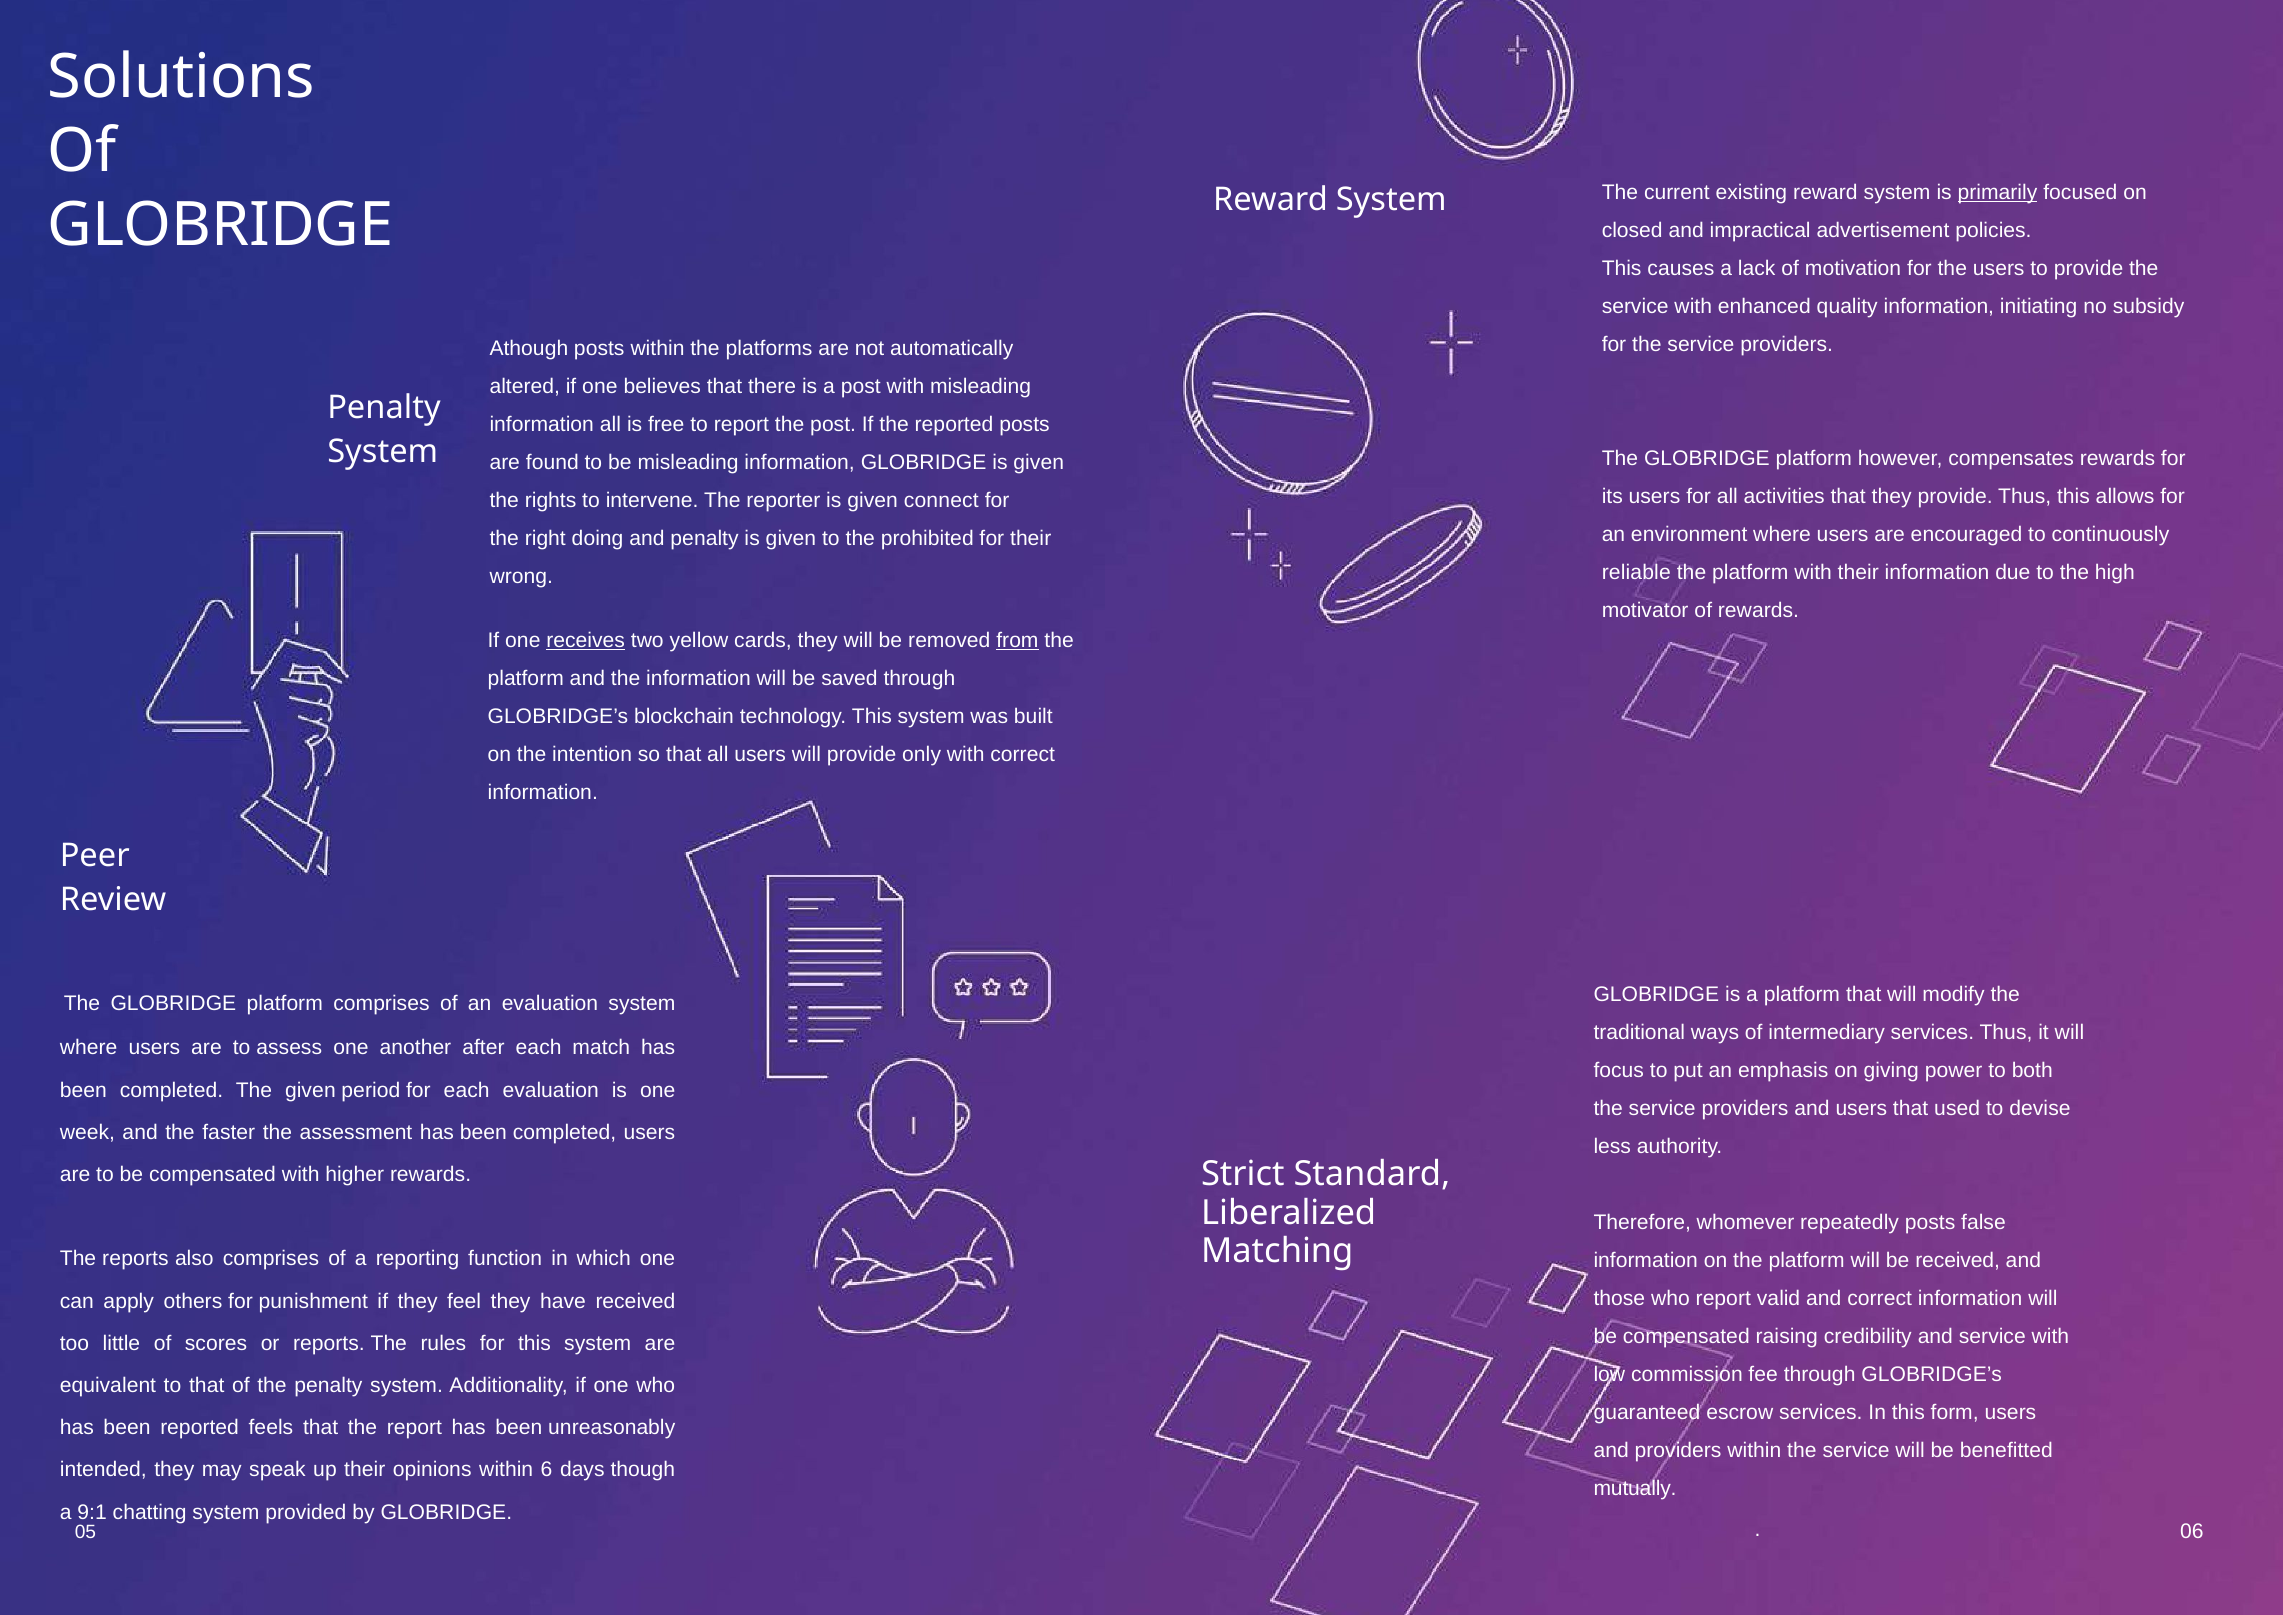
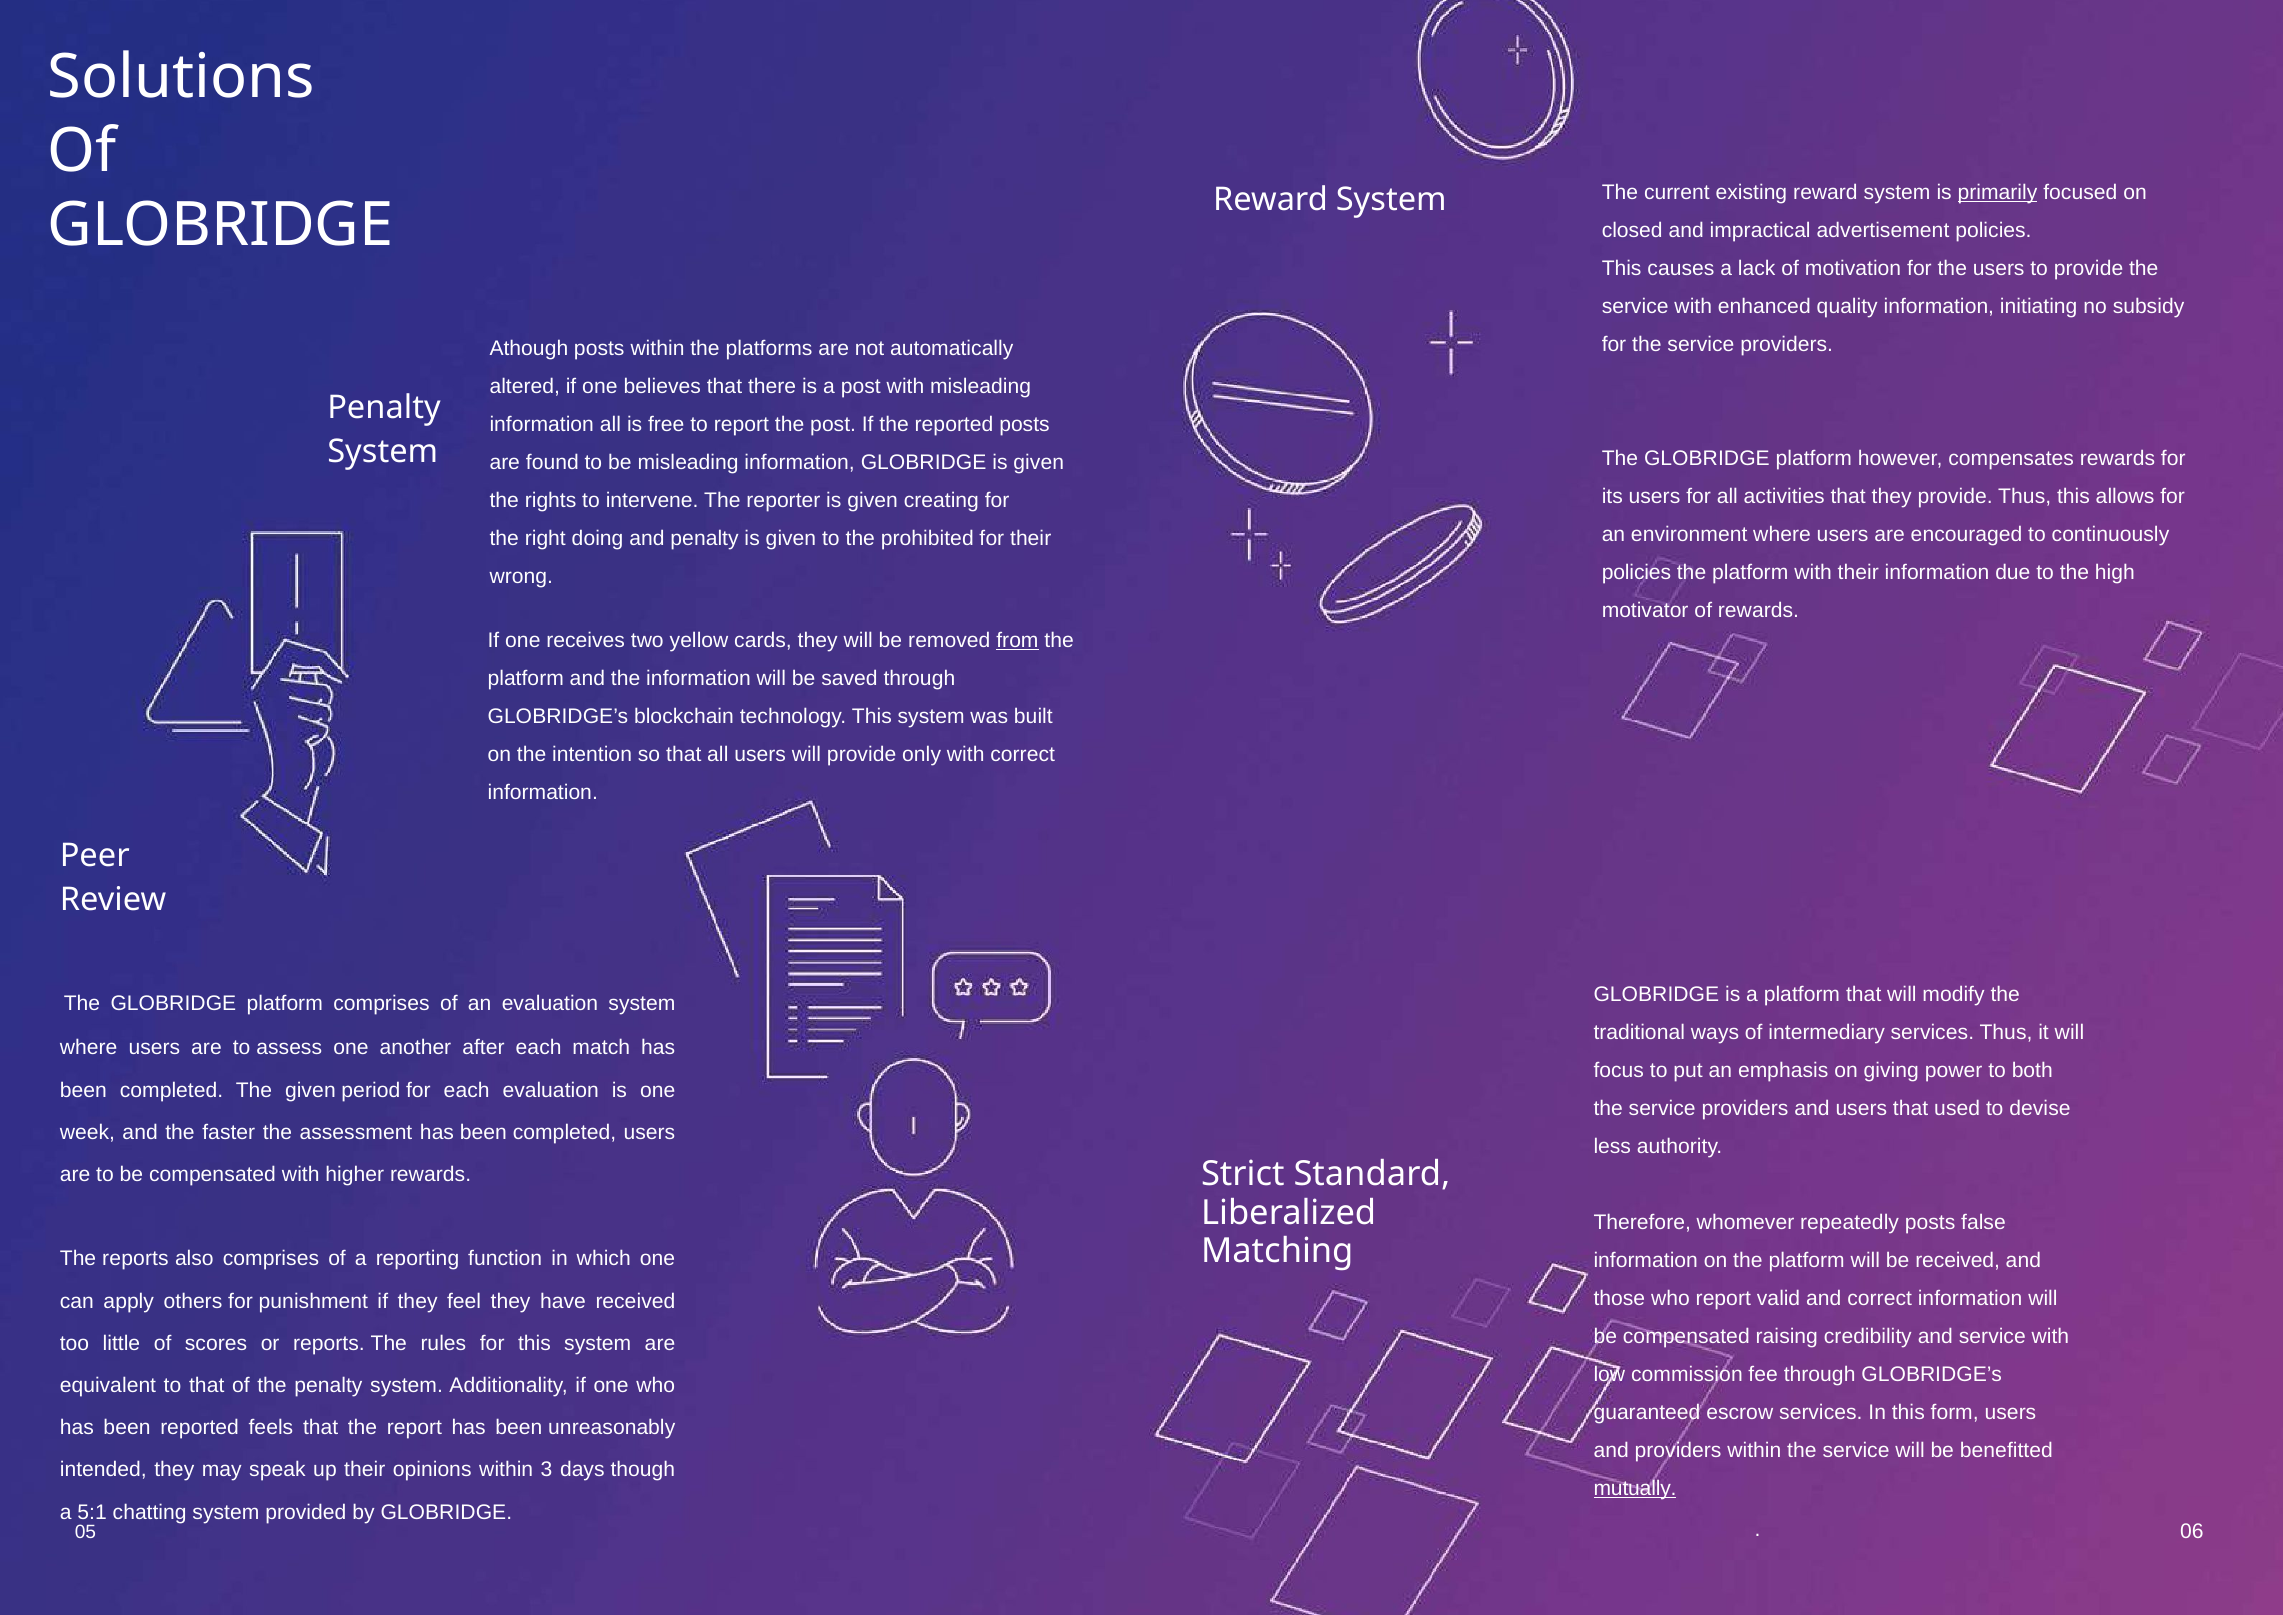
connect: connect -> creating
reliable at (1636, 572): reliable -> policies
receives underline: present -> none
6: 6 -> 3
mutually underline: none -> present
9:1: 9:1 -> 5:1
